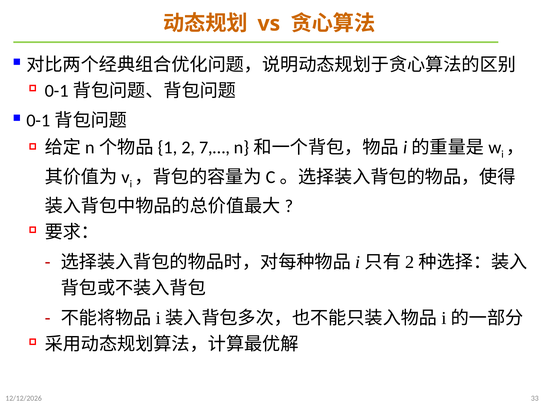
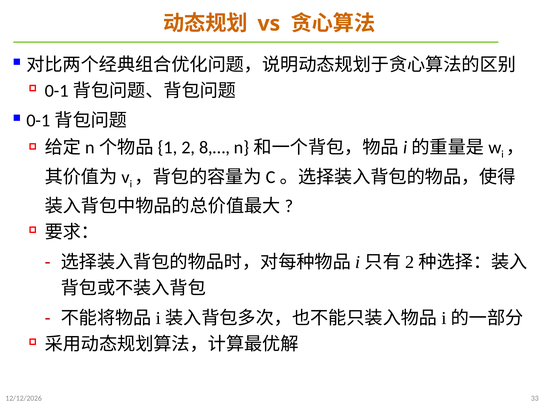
7,…: 7,… -> 8,…
